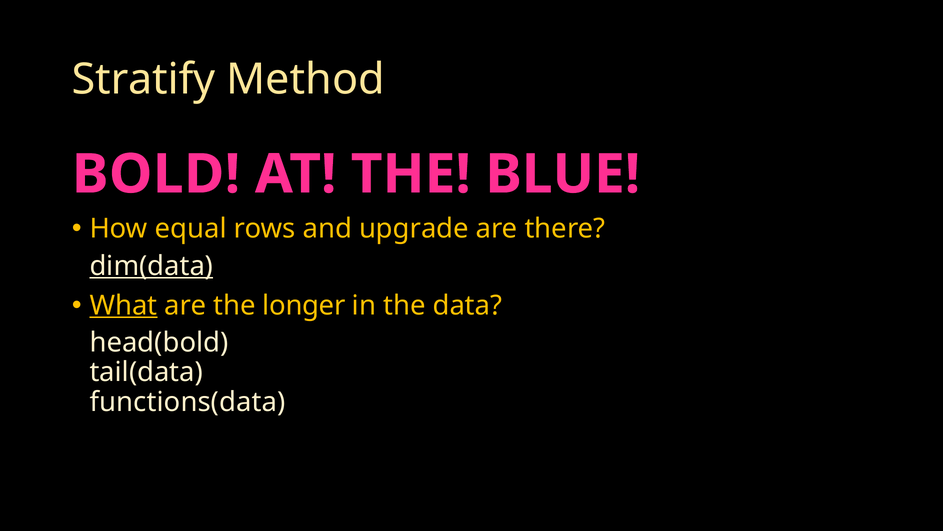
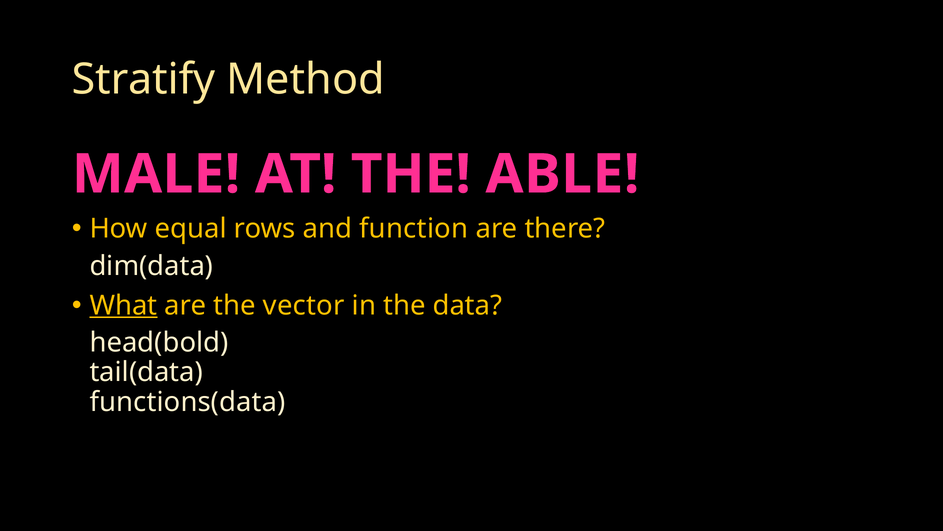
BOLD: BOLD -> MALE
BLUE: BLUE -> ABLE
upgrade: upgrade -> function
dim(data underline: present -> none
longer: longer -> vector
